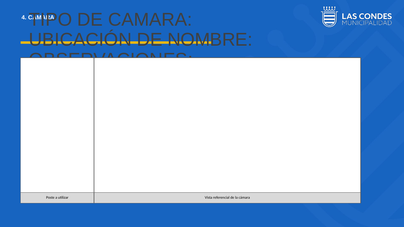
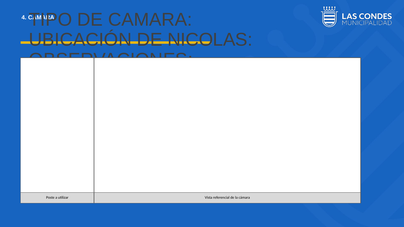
NOMBRE: NOMBRE -> NICOLAS
